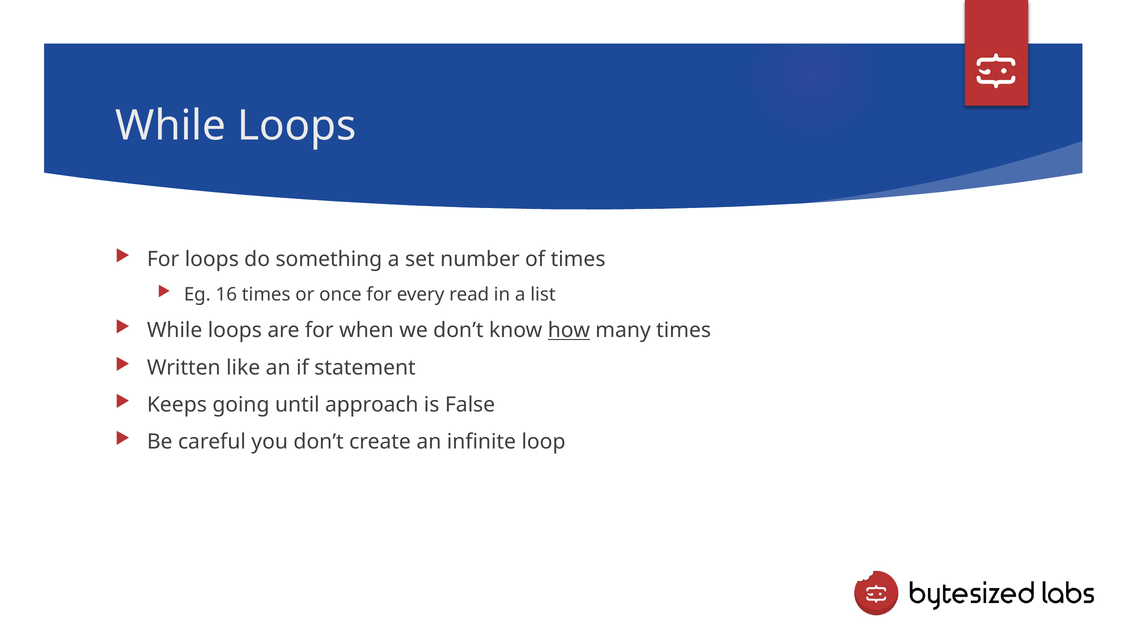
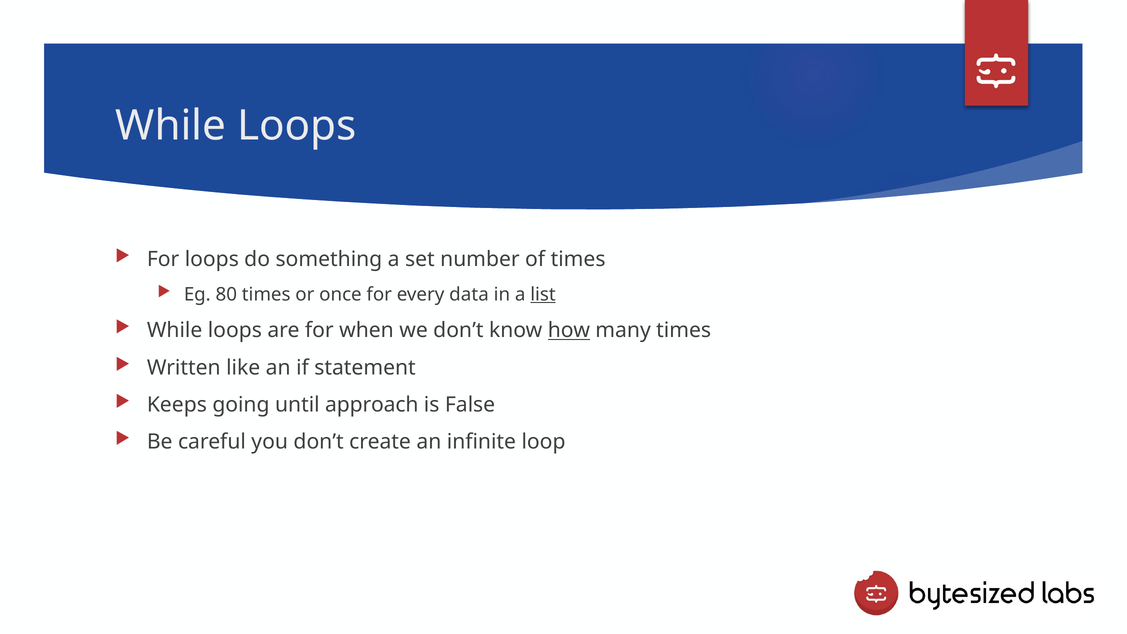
16: 16 -> 80
read: read -> data
list underline: none -> present
